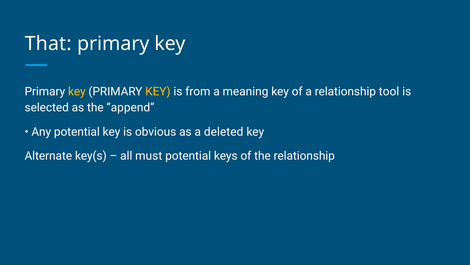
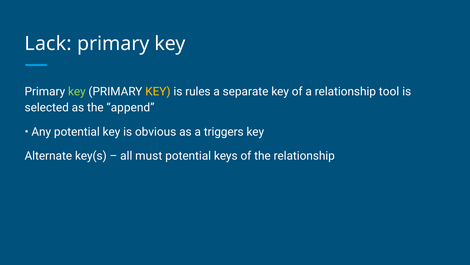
That: That -> Lack
key at (77, 91) colour: yellow -> light green
from: from -> rules
meaning: meaning -> separate
deleted: deleted -> triggers
